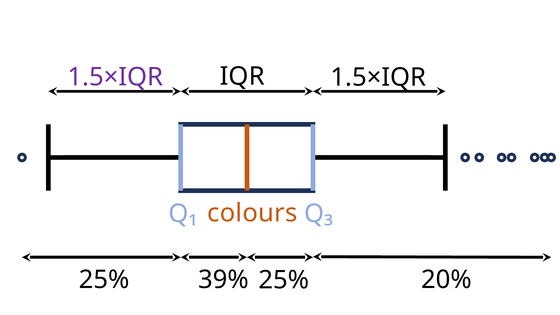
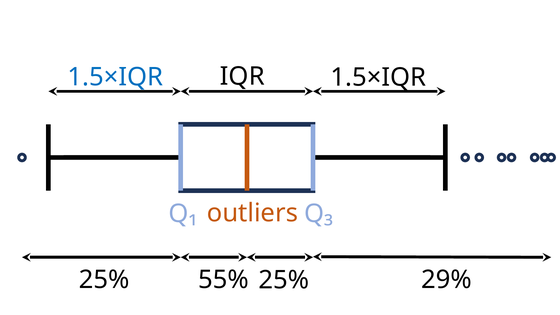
1.5×IQR at (115, 77) colour: purple -> blue
colours: colours -> outliers
39%: 39% -> 55%
20%: 20% -> 29%
